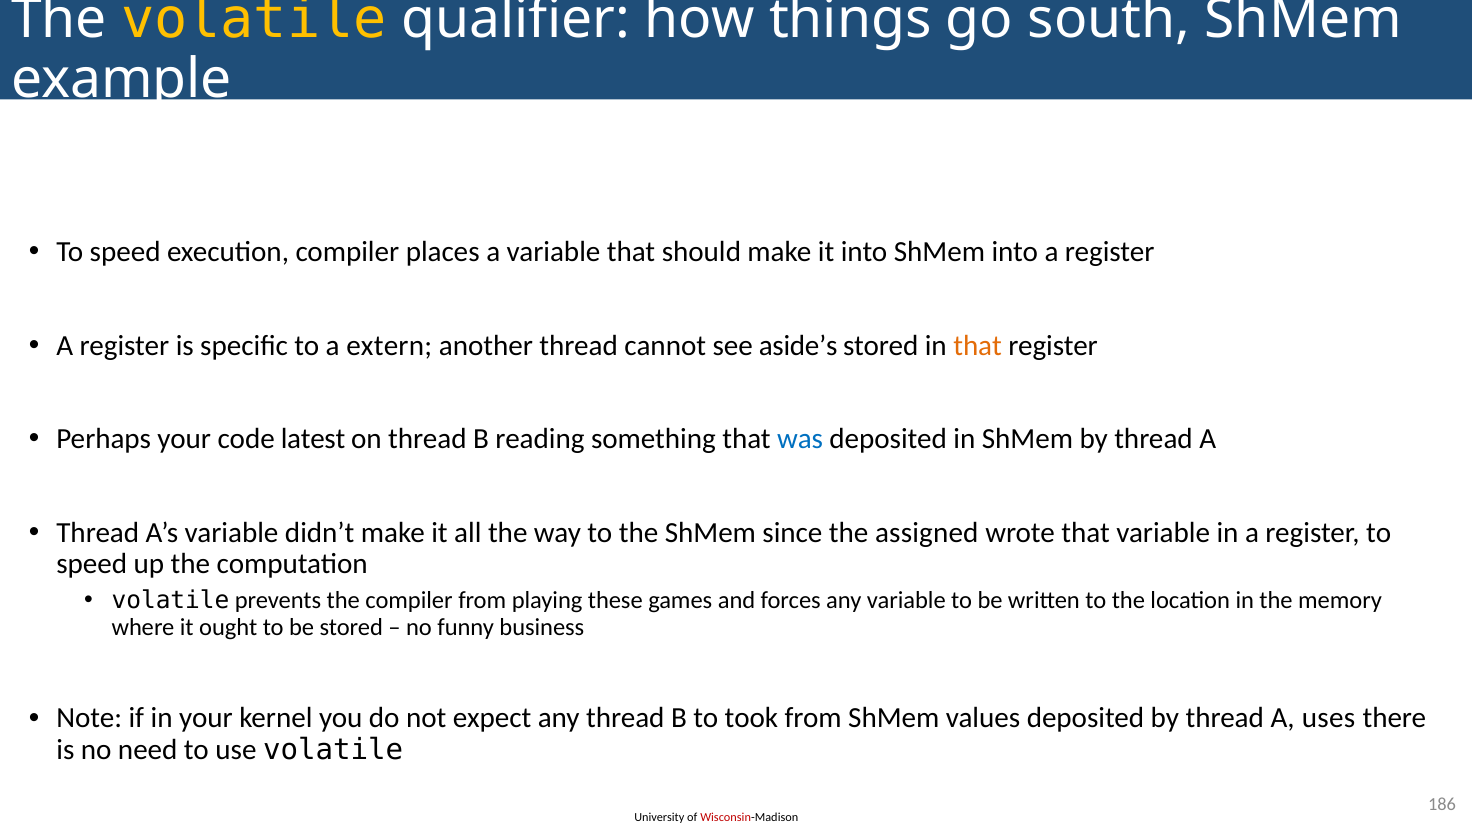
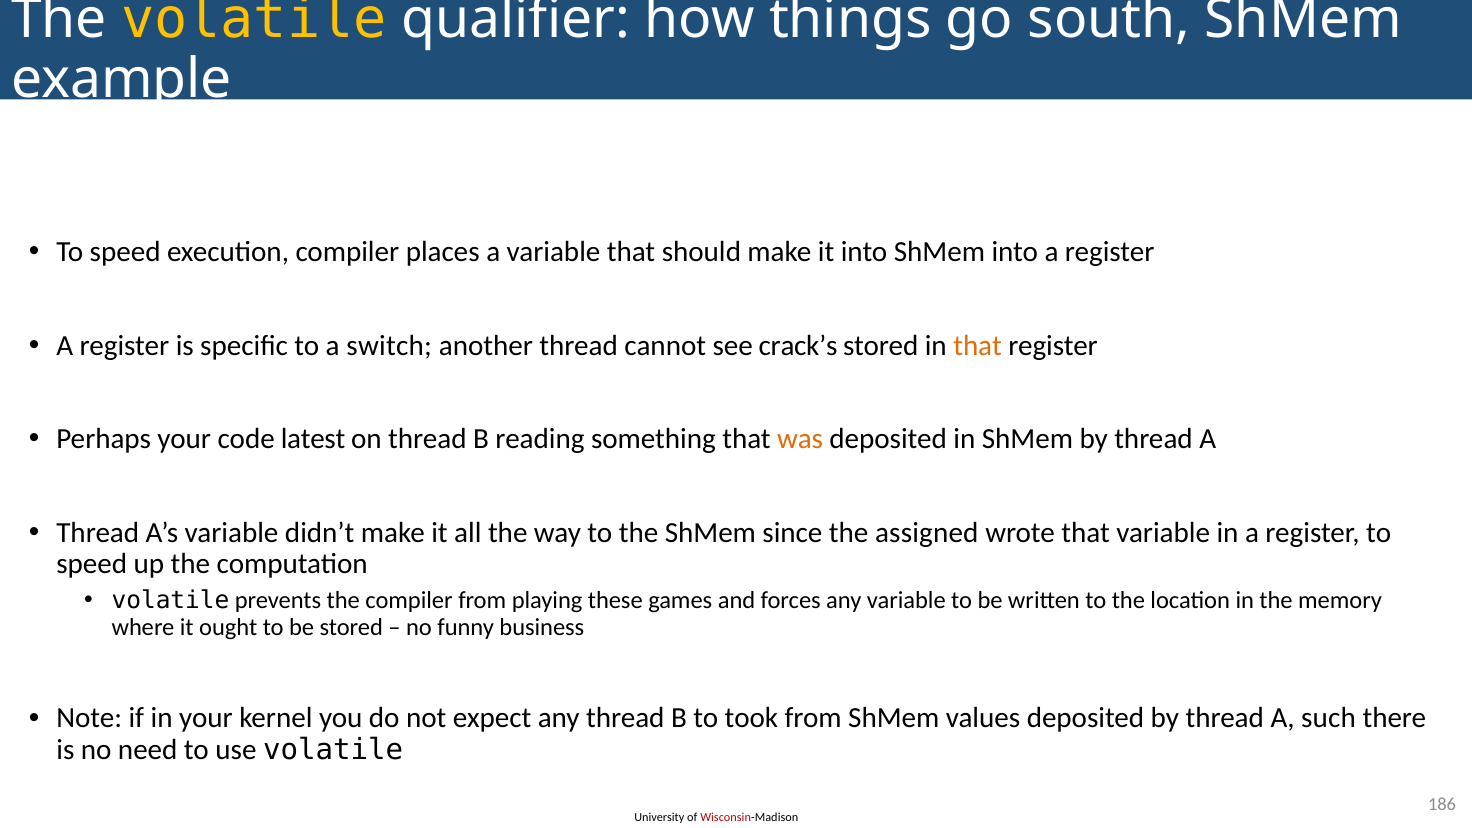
extern: extern -> switch
aside’s: aside’s -> crack’s
was colour: blue -> orange
uses: uses -> such
